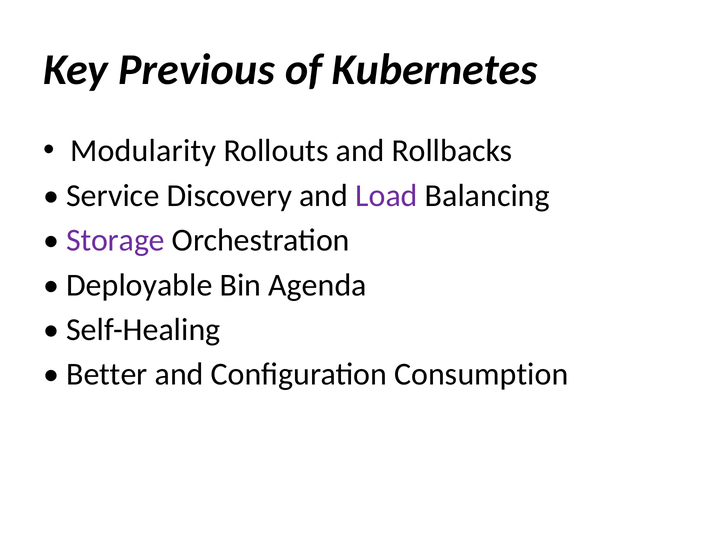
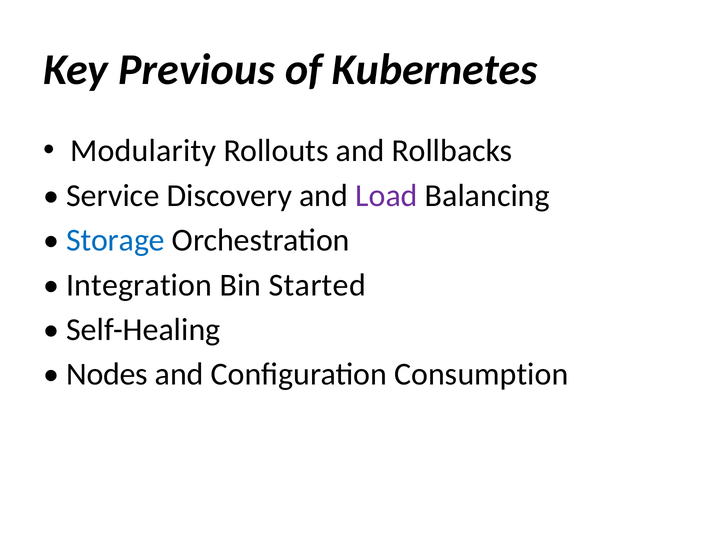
Storage colour: purple -> blue
Deployable: Deployable -> Integration
Agenda: Agenda -> Started
Better: Better -> Nodes
